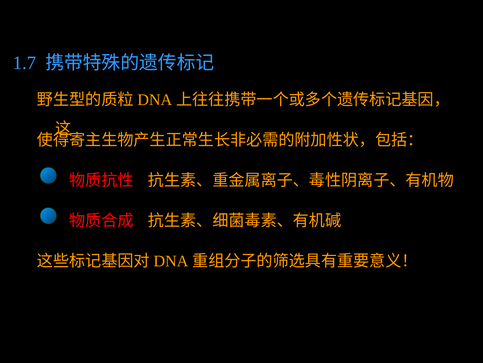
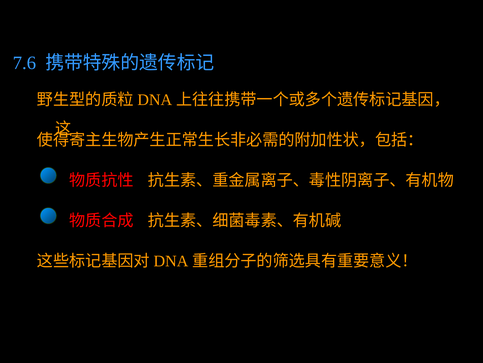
1.7: 1.7 -> 7.6
